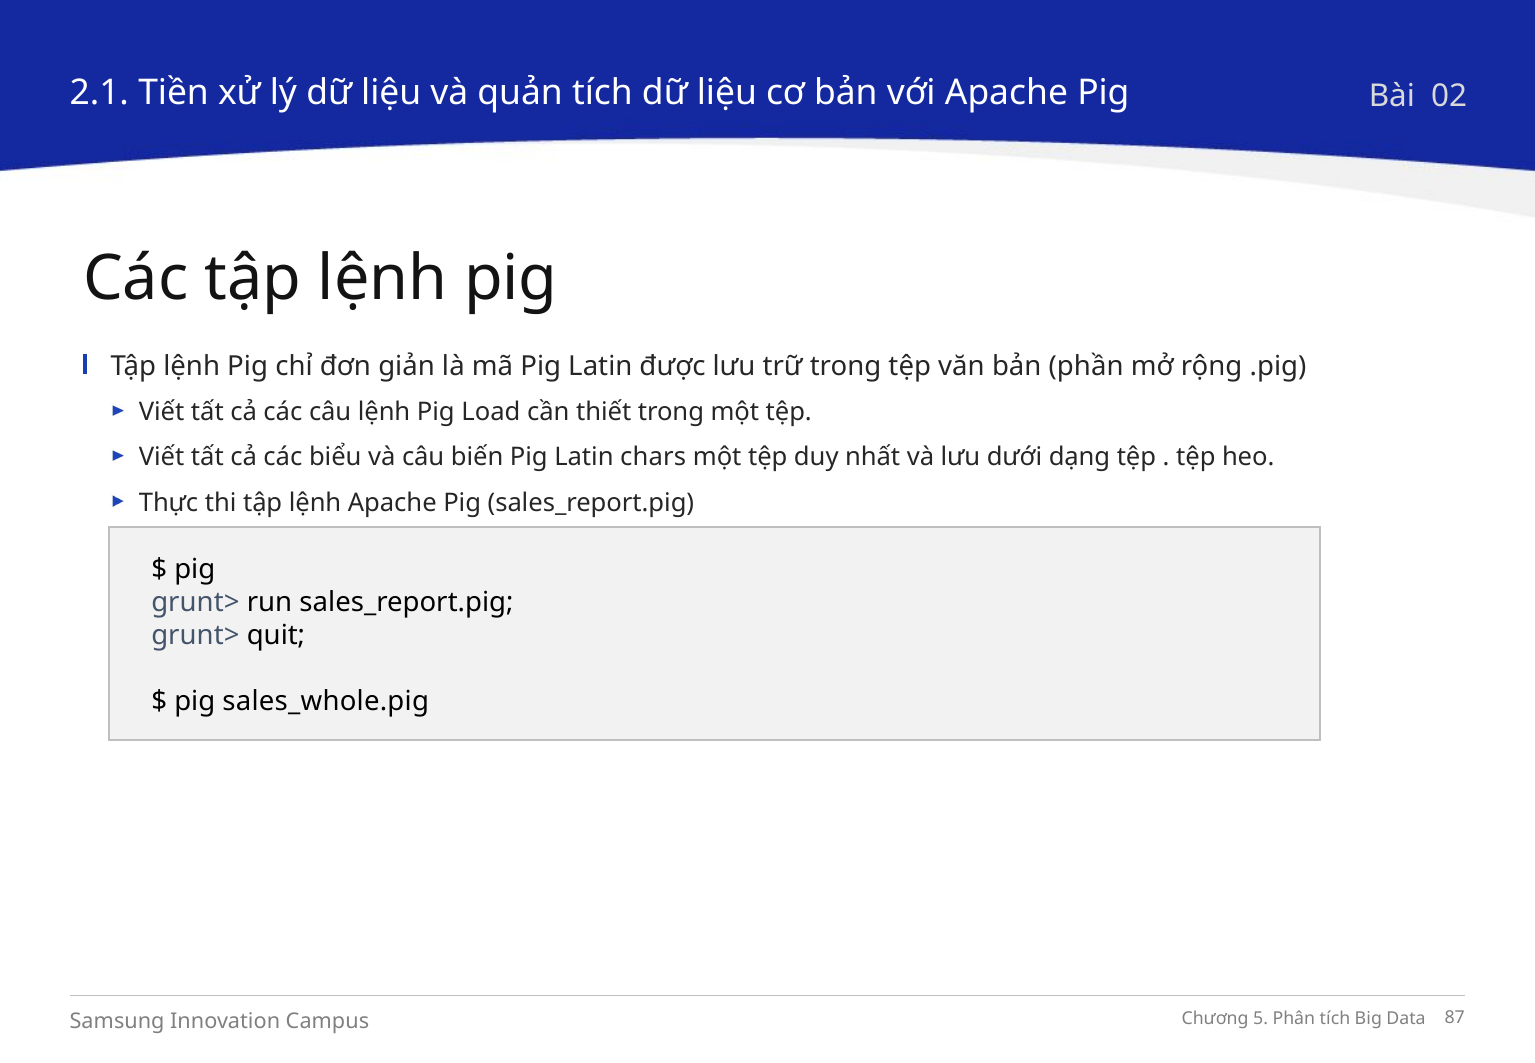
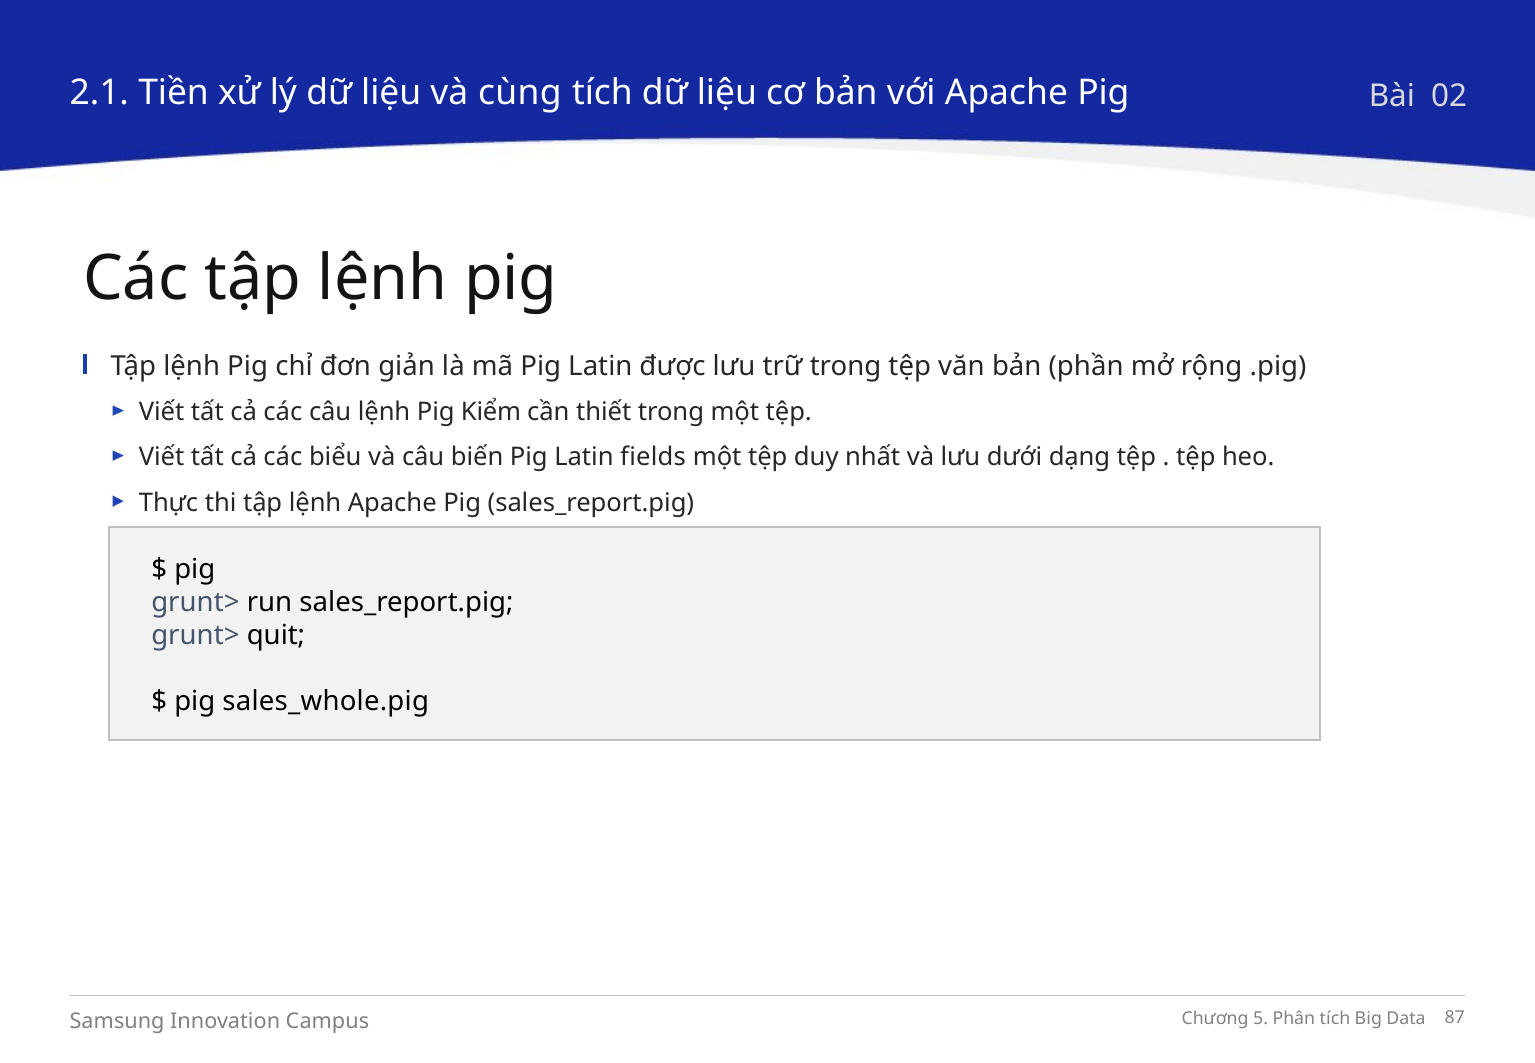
quản: quản -> cùng
Load: Load -> Kiểm
chars: chars -> fields
